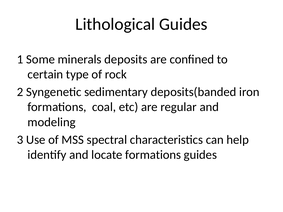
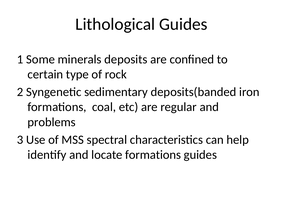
modeling: modeling -> problems
